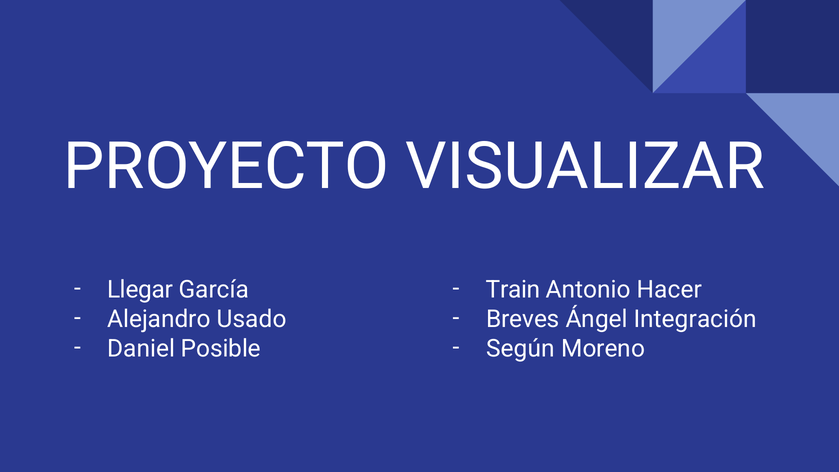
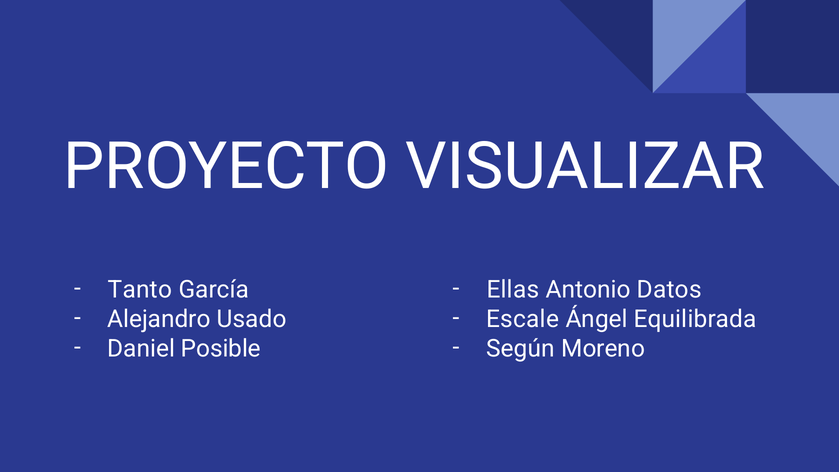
Llegar: Llegar -> Tanto
Train: Train -> Ellas
Hacer: Hacer -> Datos
Breves: Breves -> Escale
Integración: Integración -> Equilibrada
